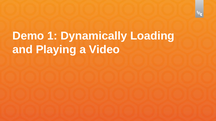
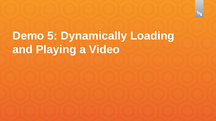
1: 1 -> 5
